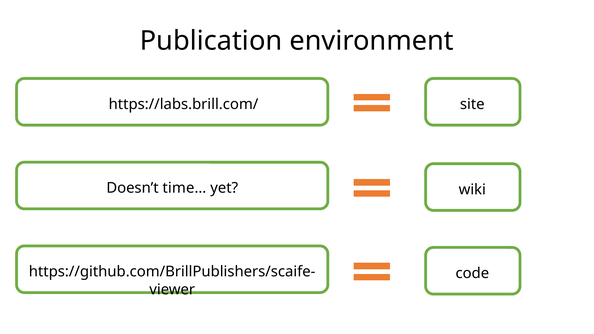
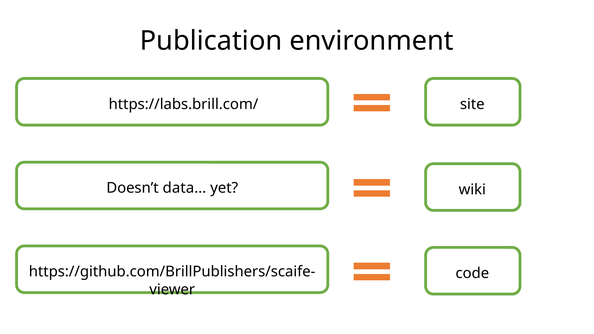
time…: time… -> data…
